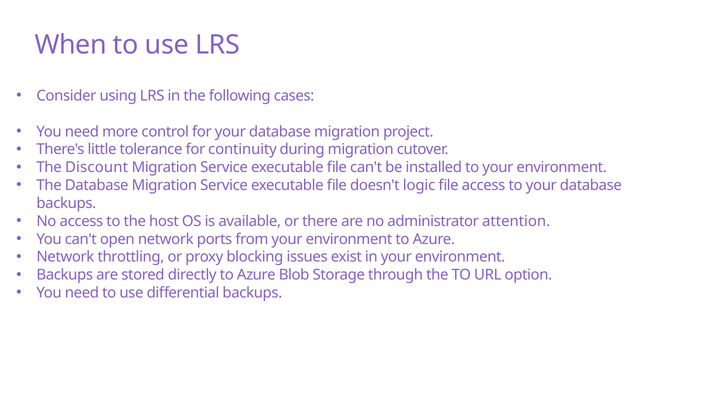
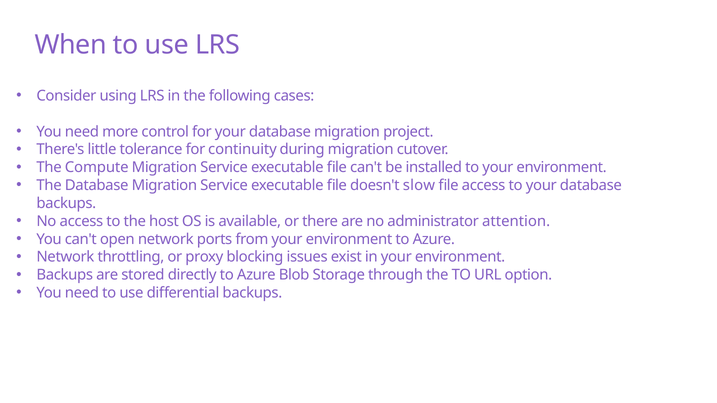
Discount: Discount -> Compute
logic: logic -> slow
